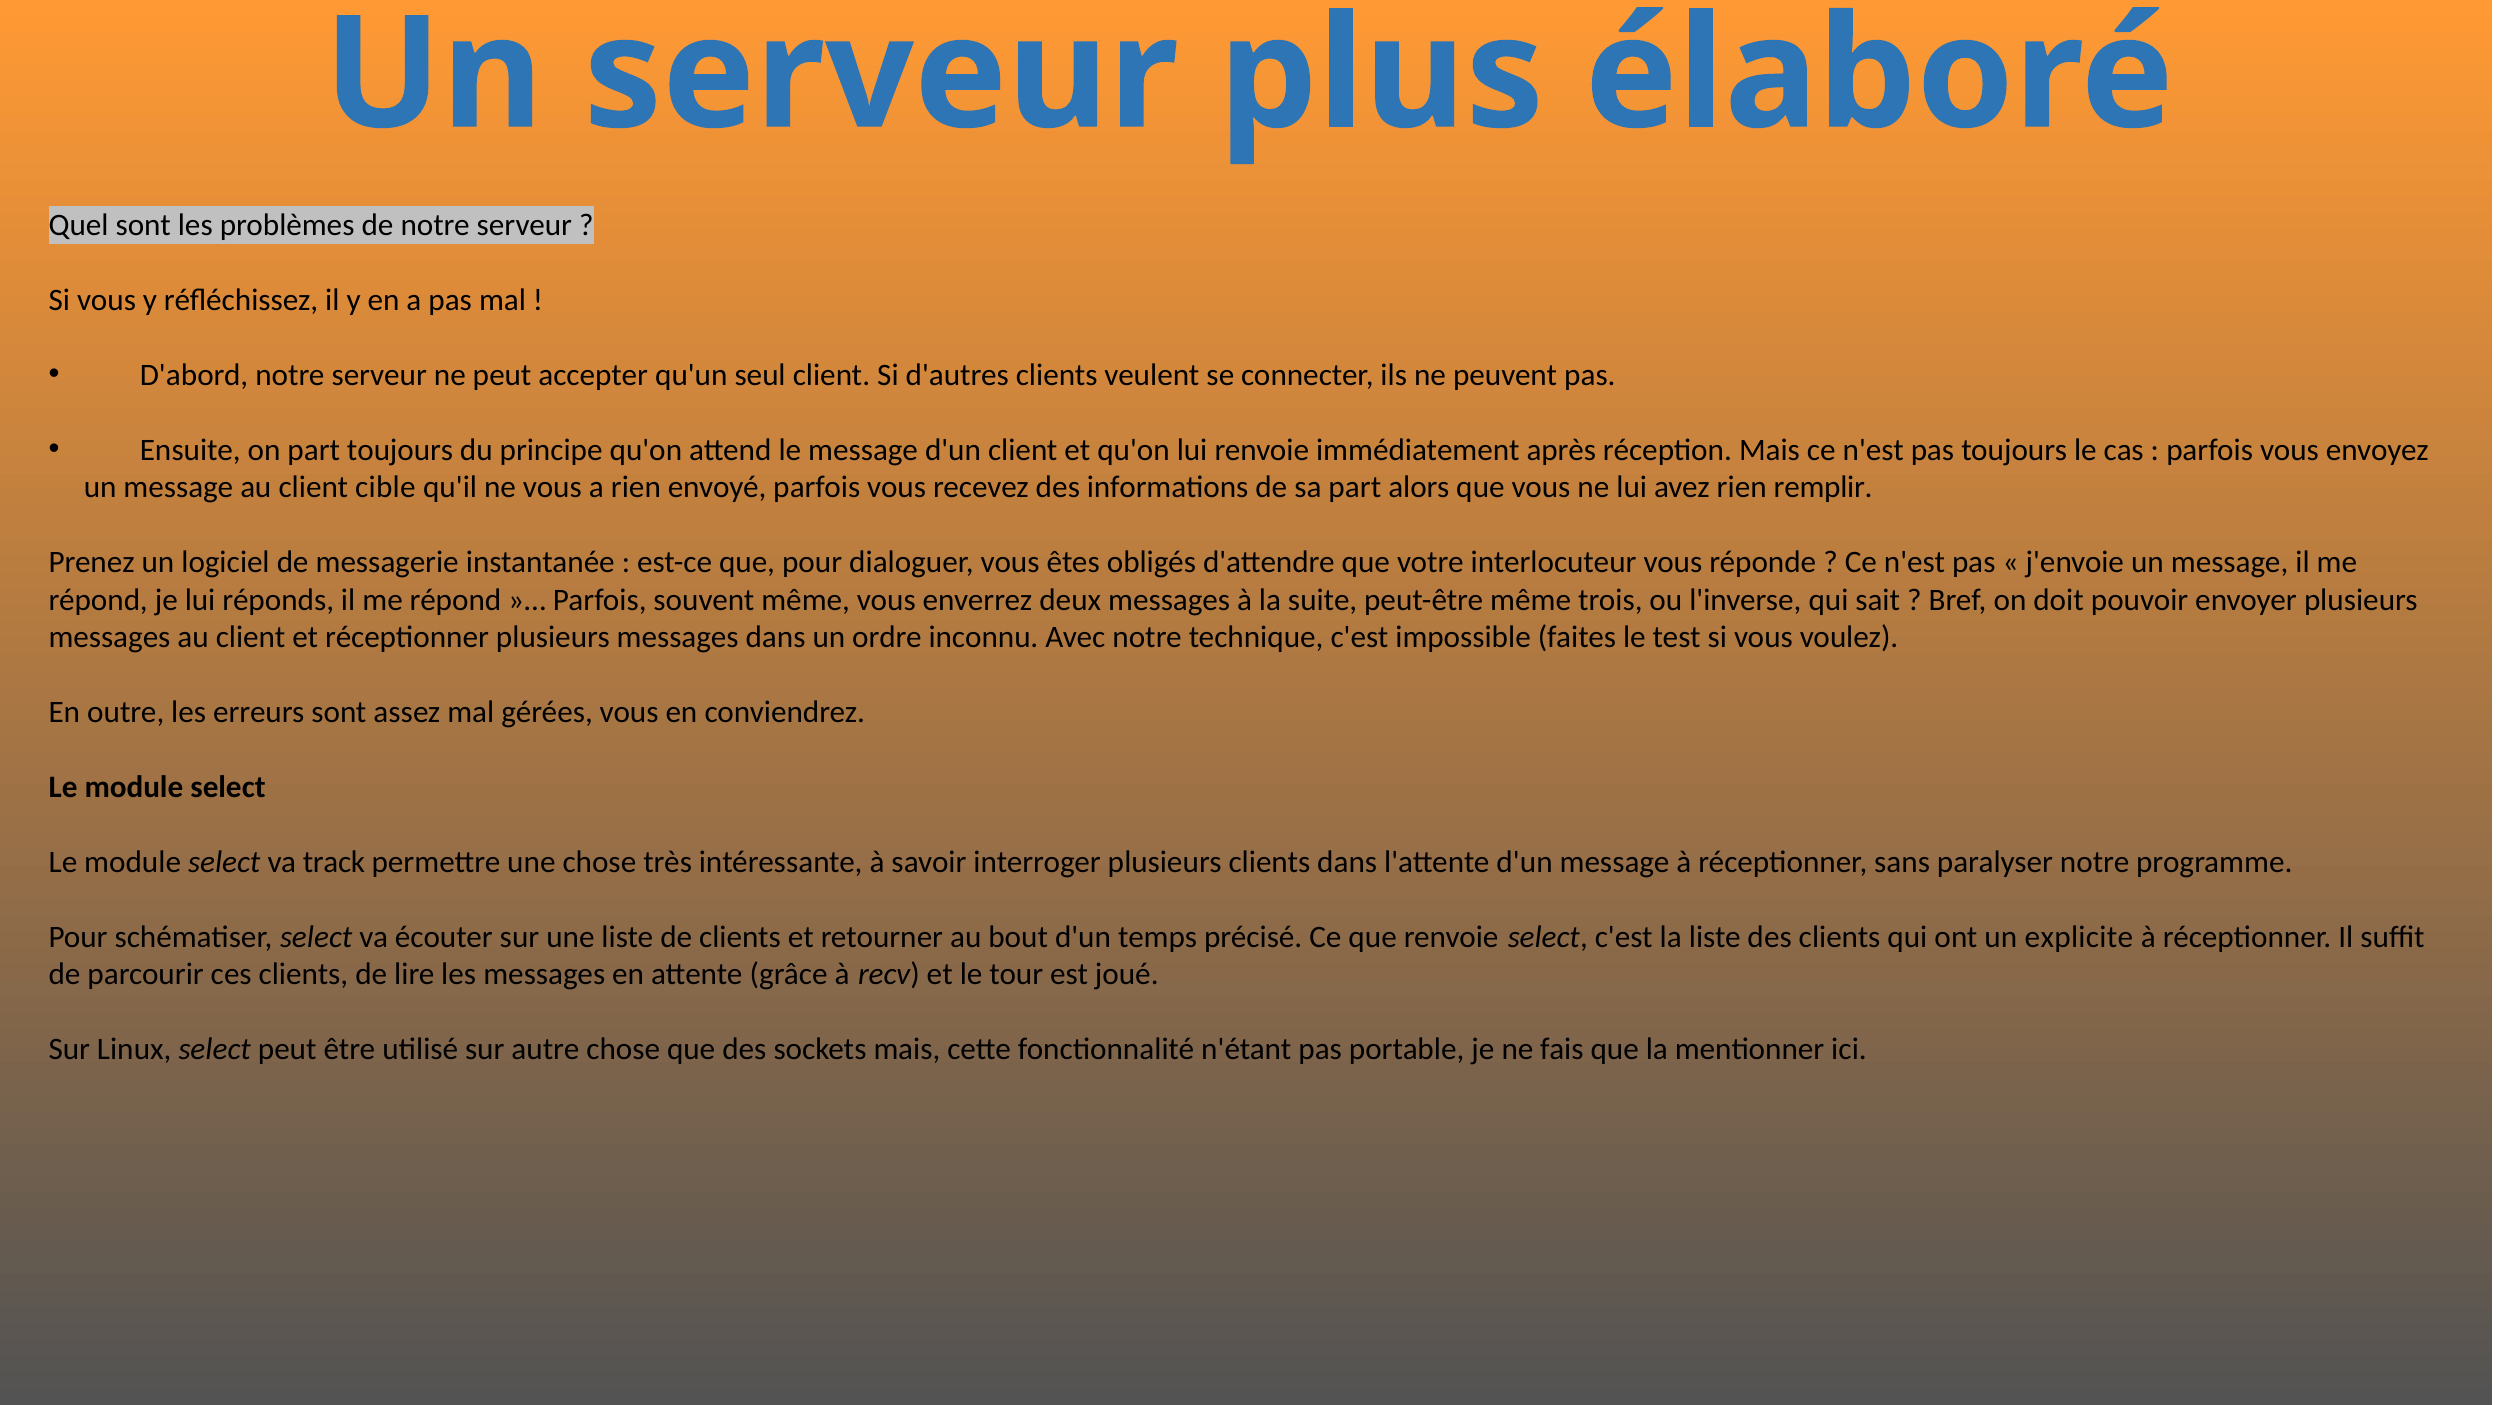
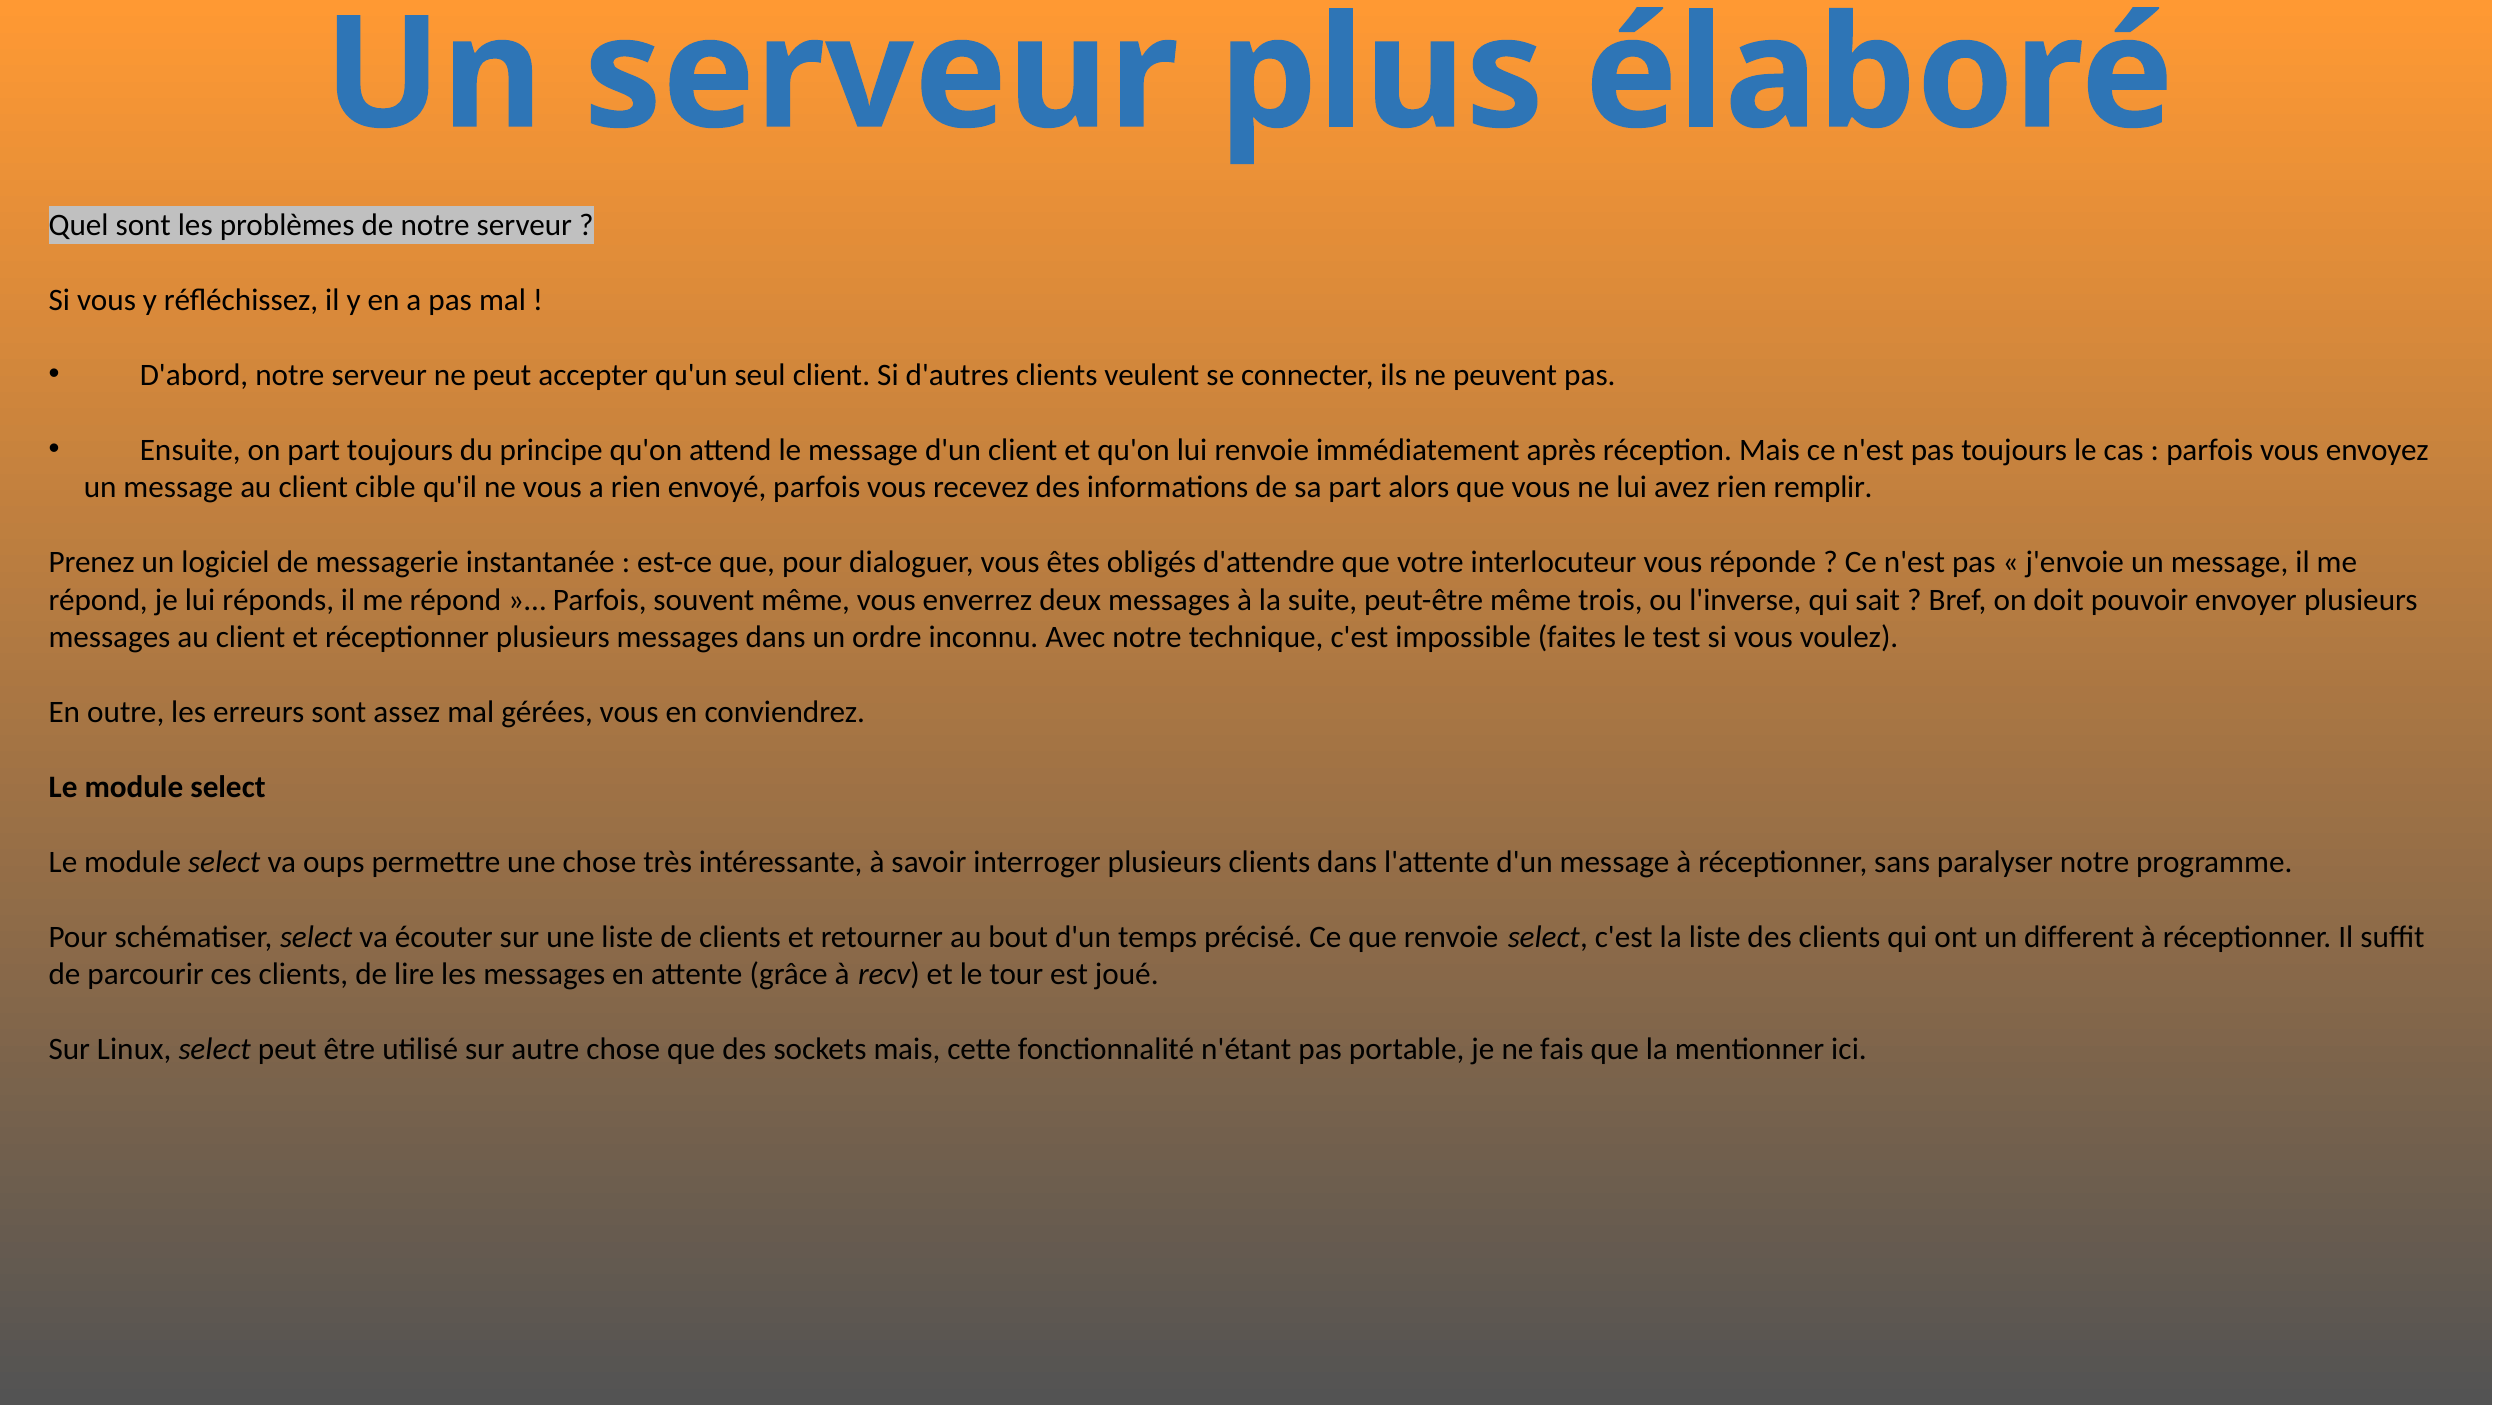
track: track -> oups
explicite: explicite -> different
